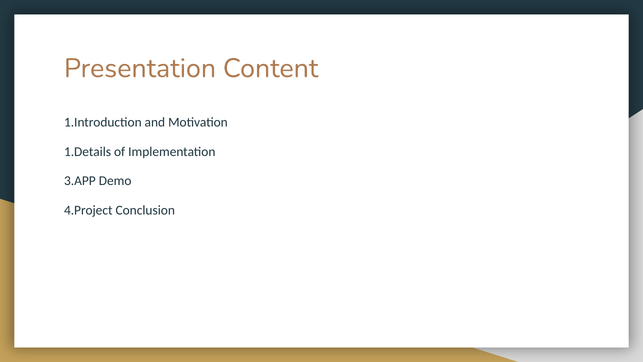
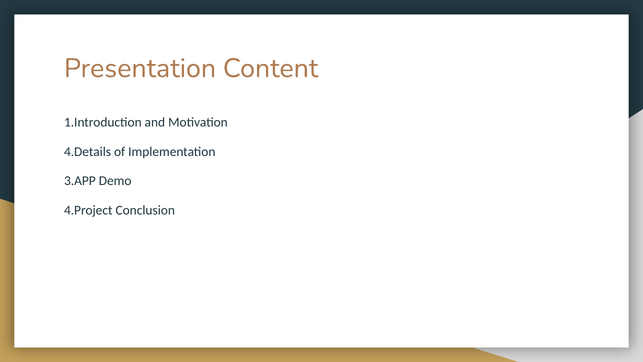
1.Details: 1.Details -> 4.Details
